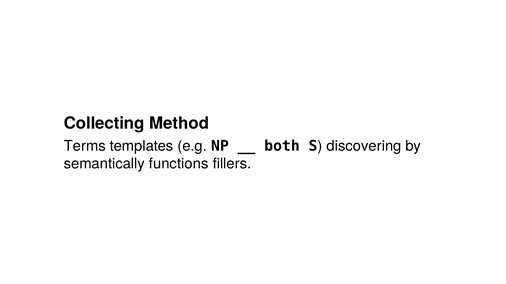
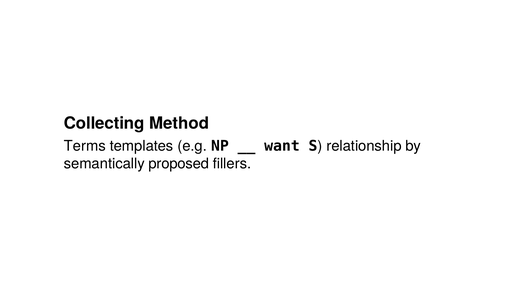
both: both -> want
discovering: discovering -> relationship
functions: functions -> proposed
